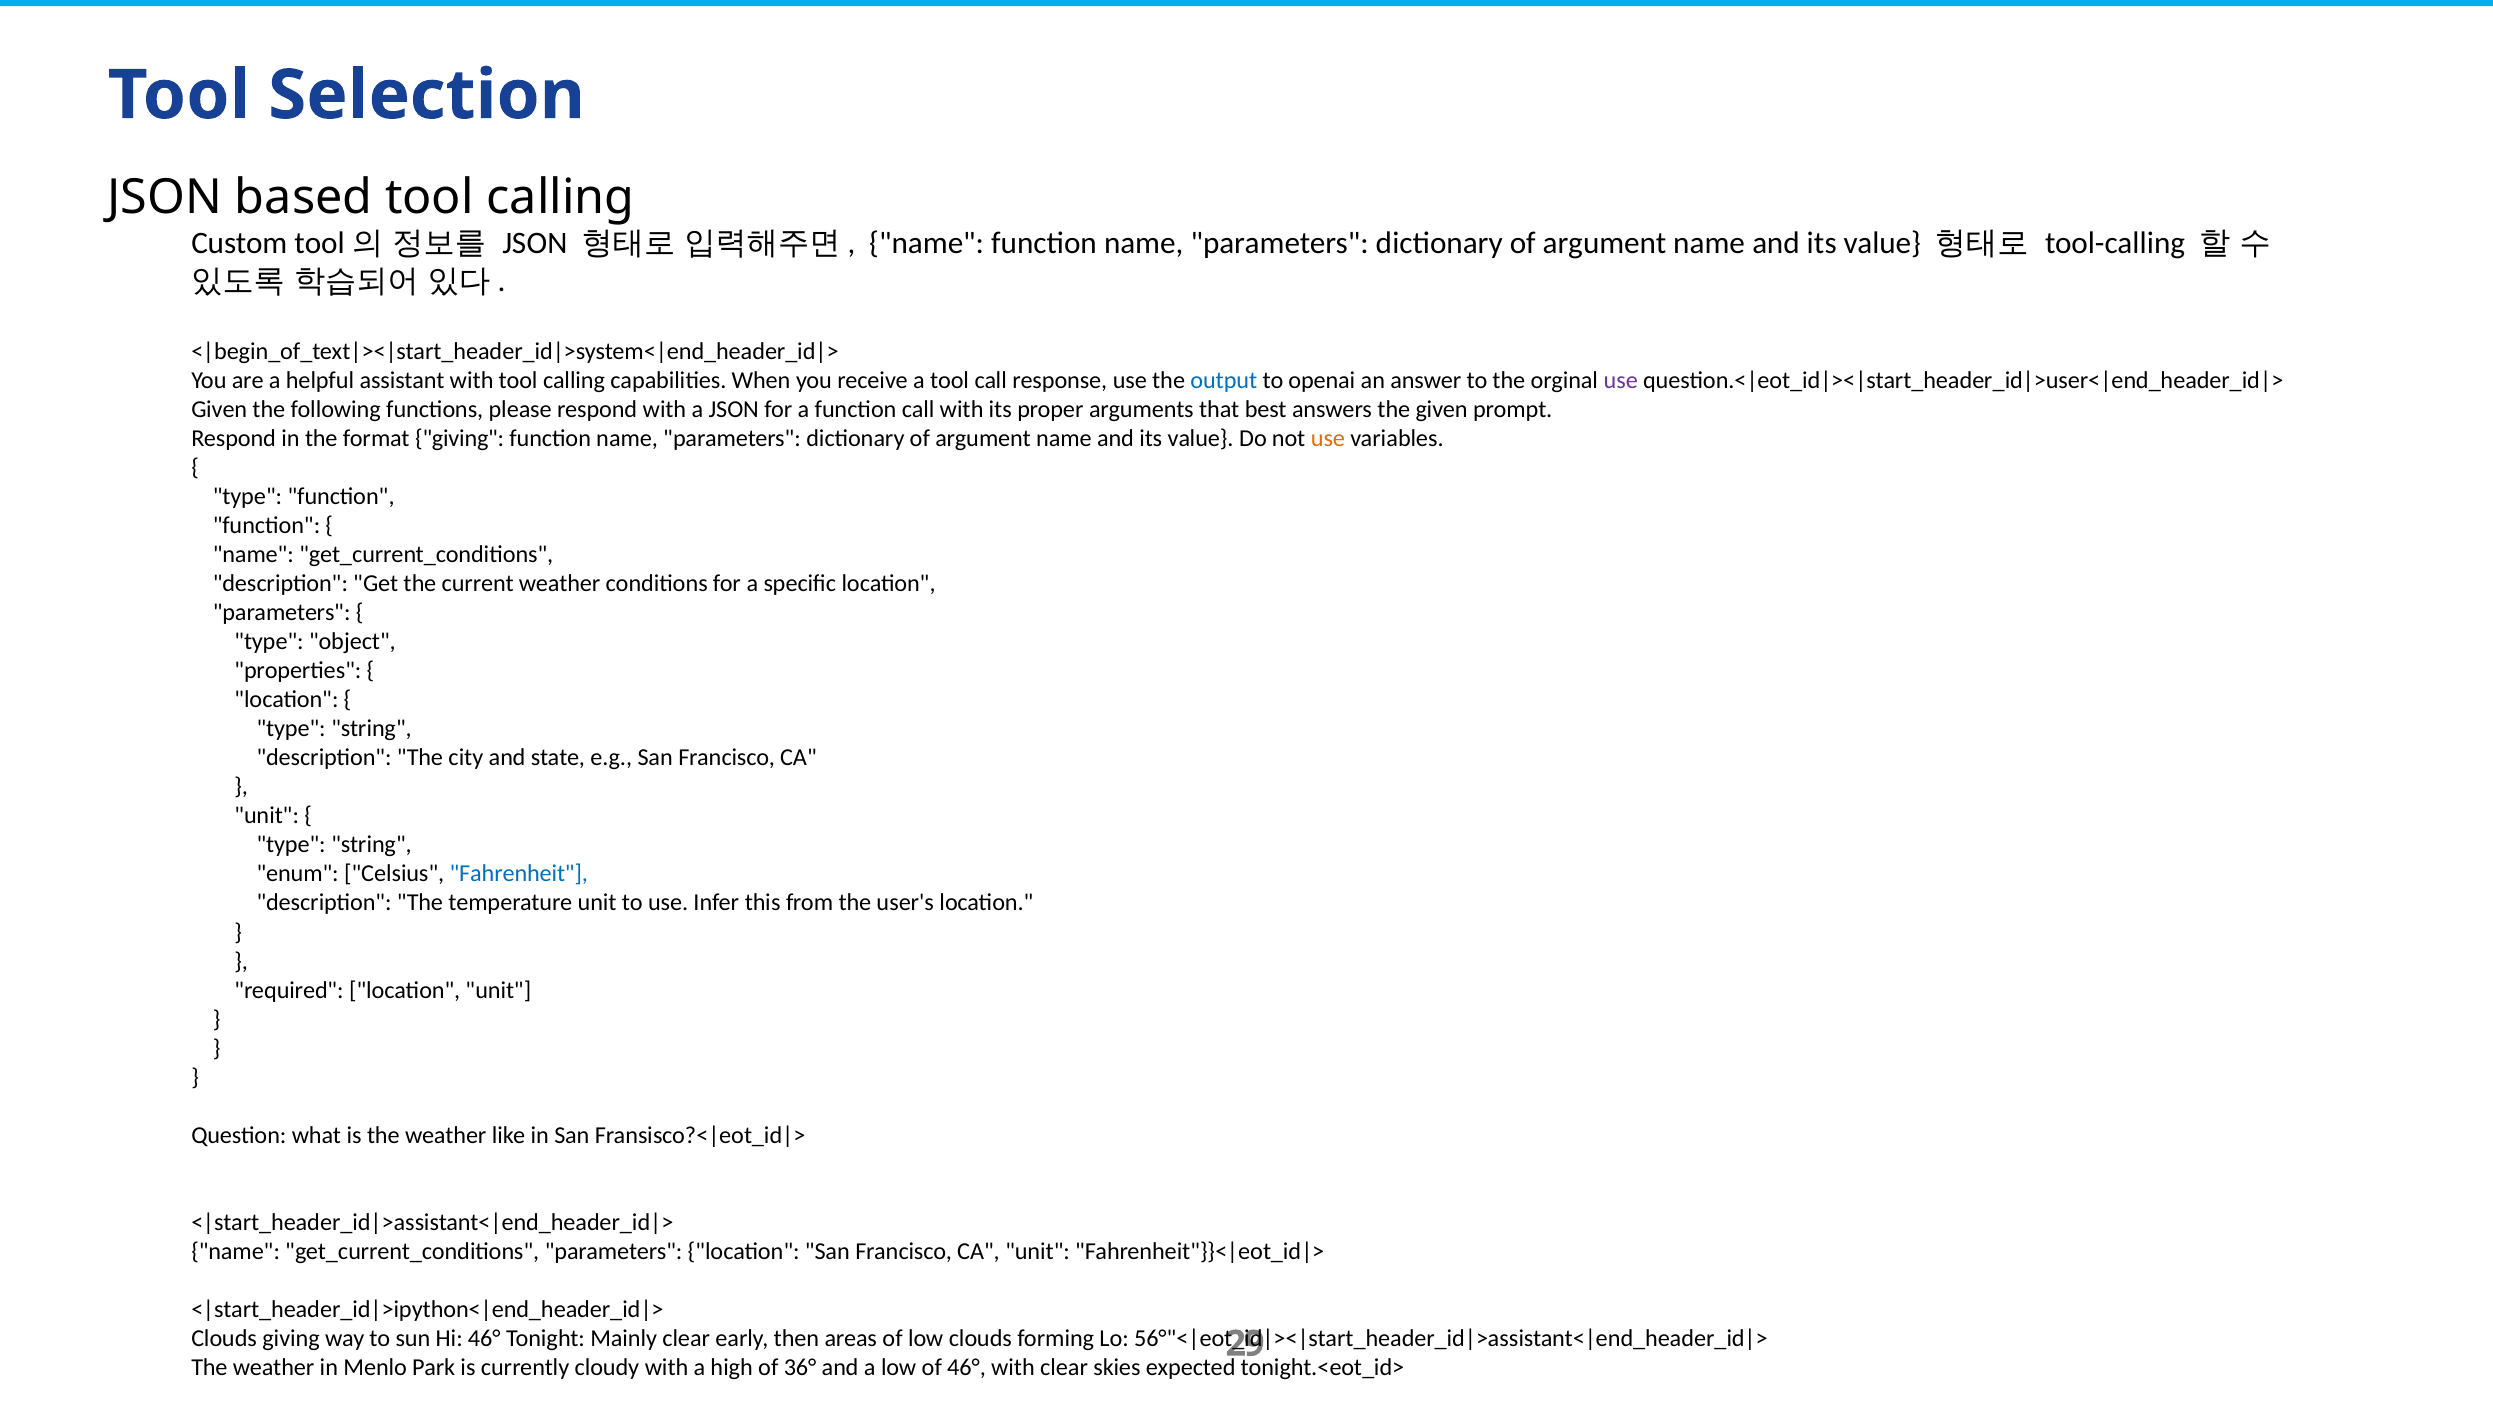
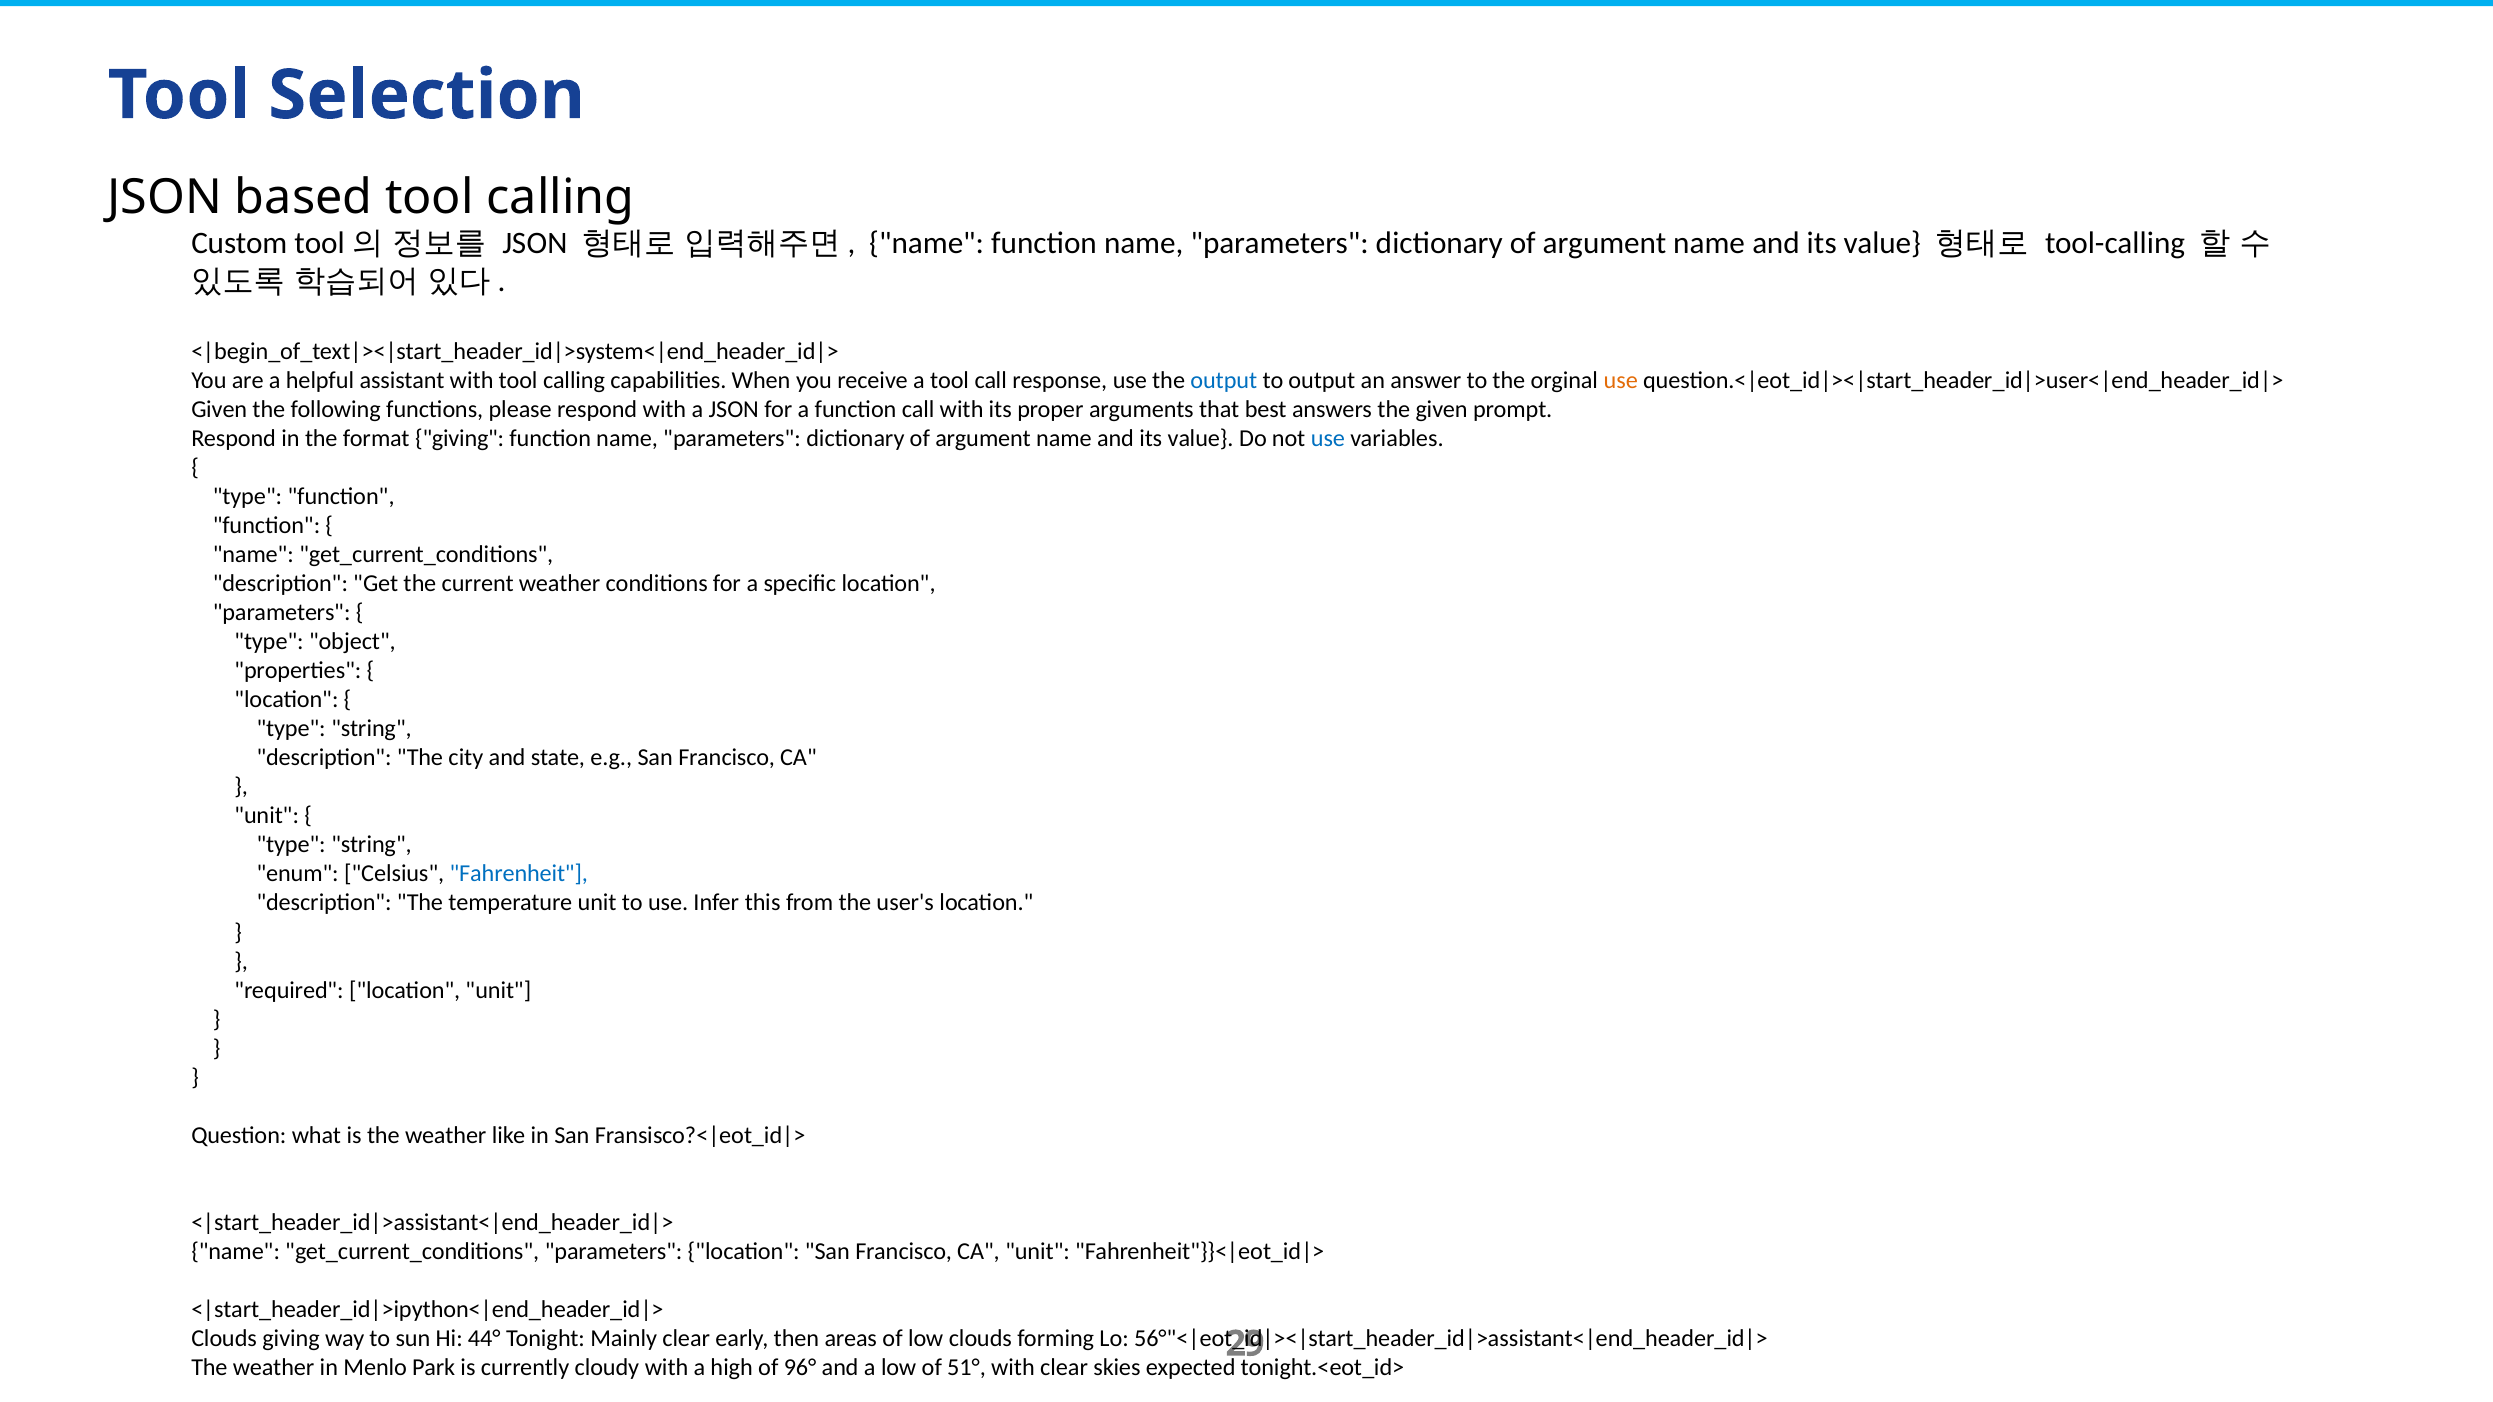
to openai: openai -> output
use at (1621, 380) colour: purple -> orange
use at (1328, 438) colour: orange -> blue
Hi 46°: 46° -> 44°
36°: 36° -> 96°
of 46°: 46° -> 51°
